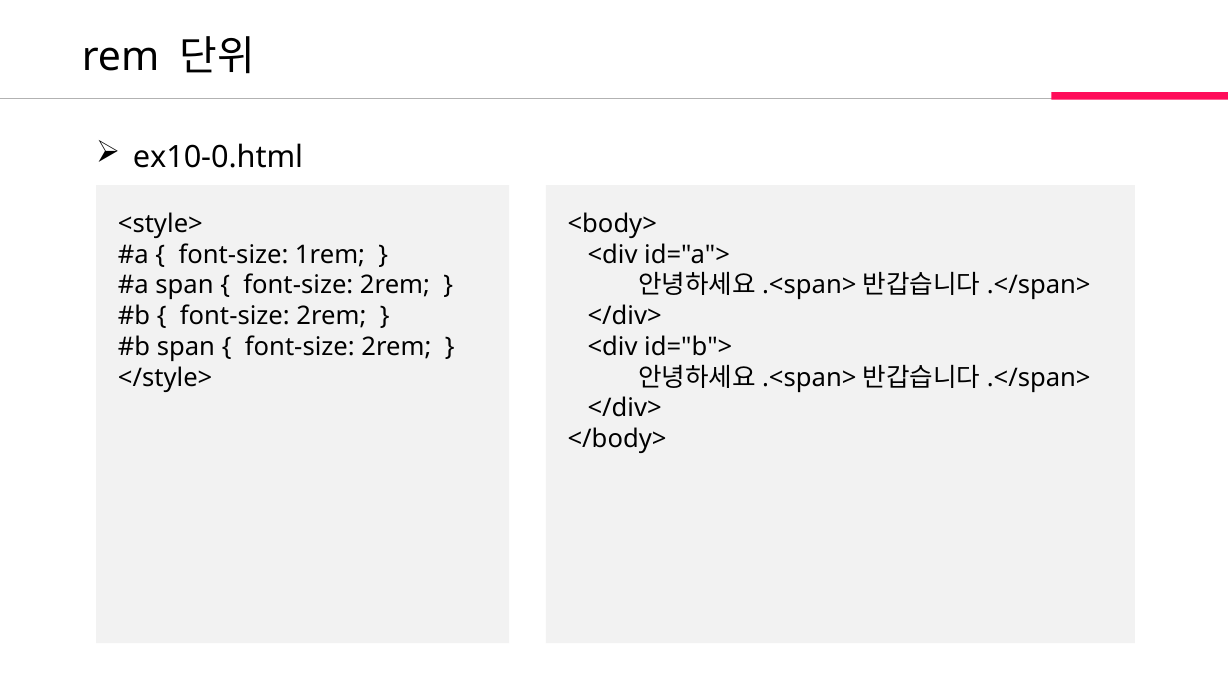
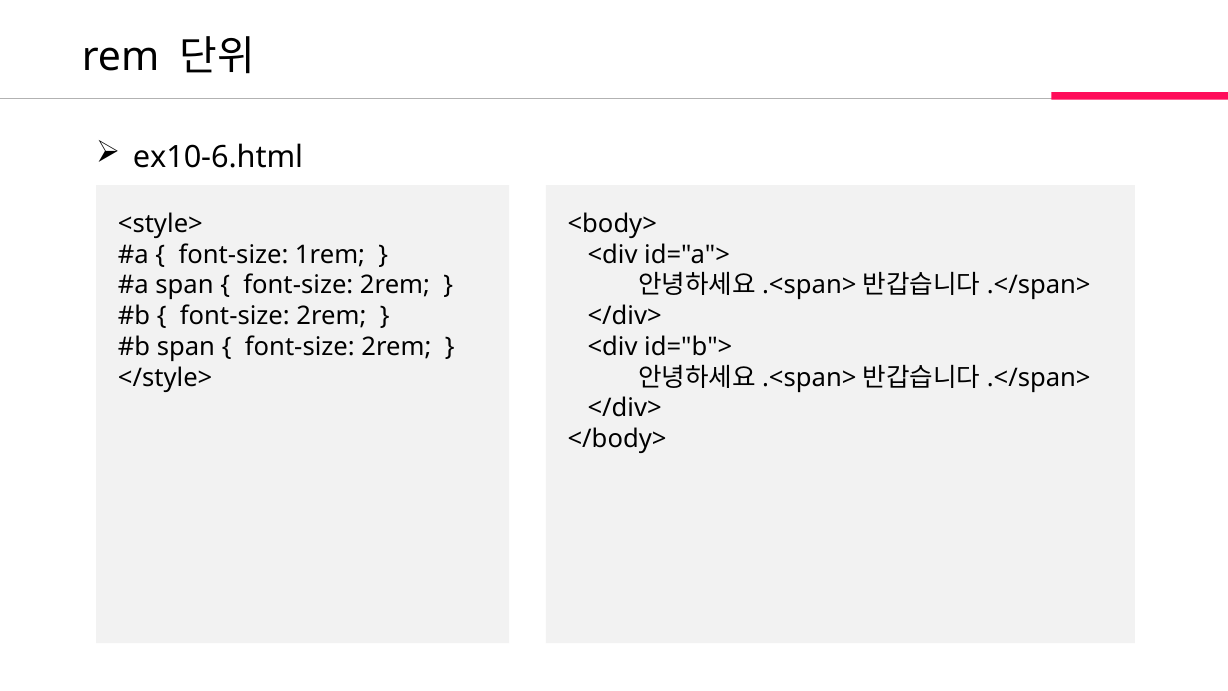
ex10-0.html: ex10-0.html -> ex10-6.html
